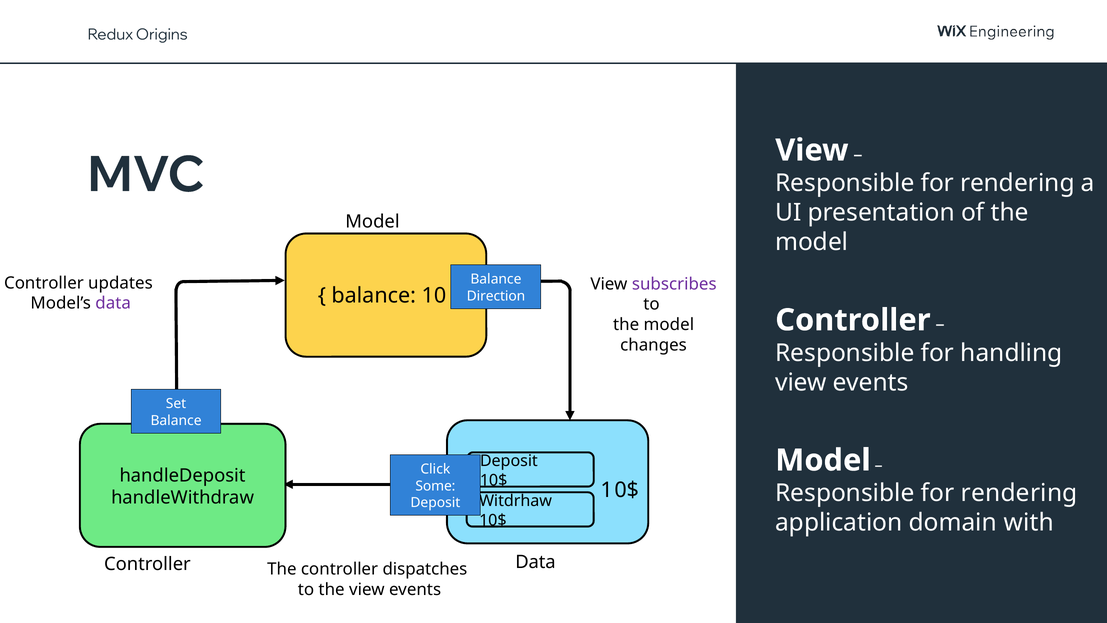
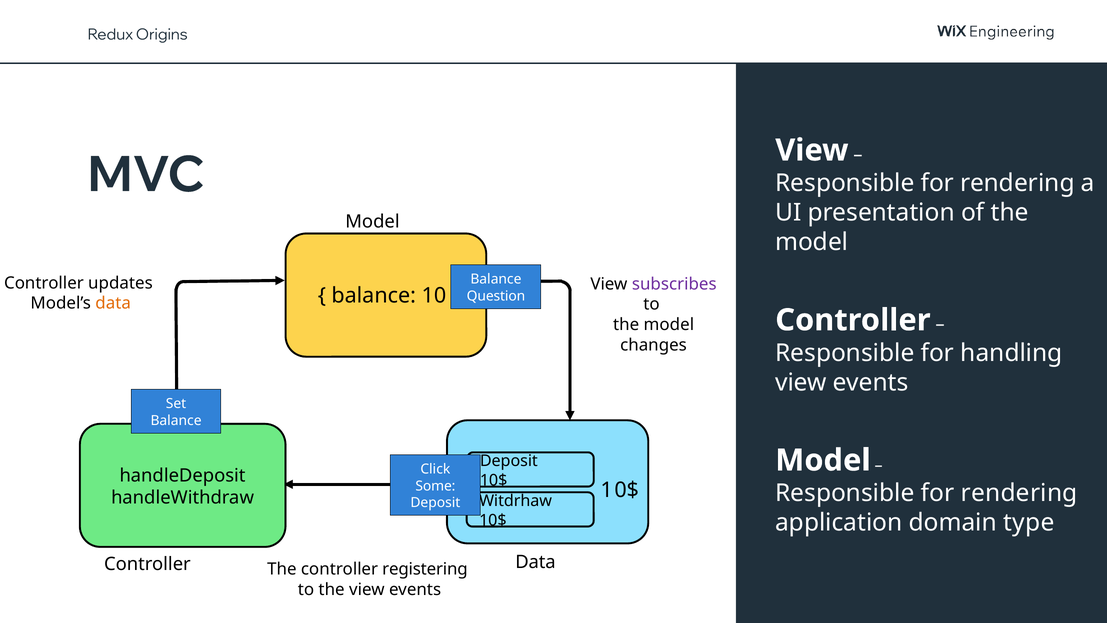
Direction: Direction -> Question
data at (113, 303) colour: purple -> orange
with: with -> type
dispatches: dispatches -> registering
